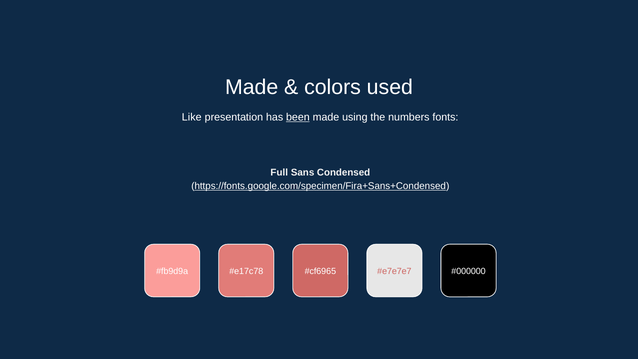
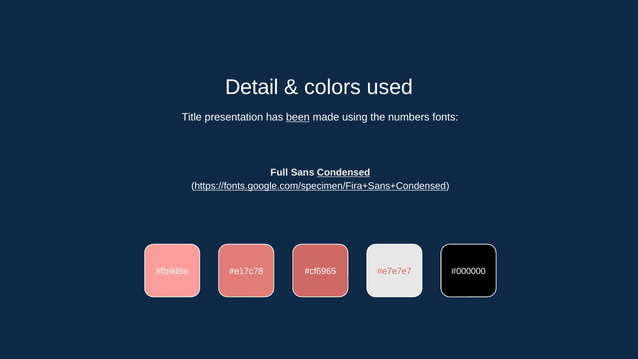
Made at (252, 87): Made -> Detail
Like: Like -> Title
Condensed underline: none -> present
